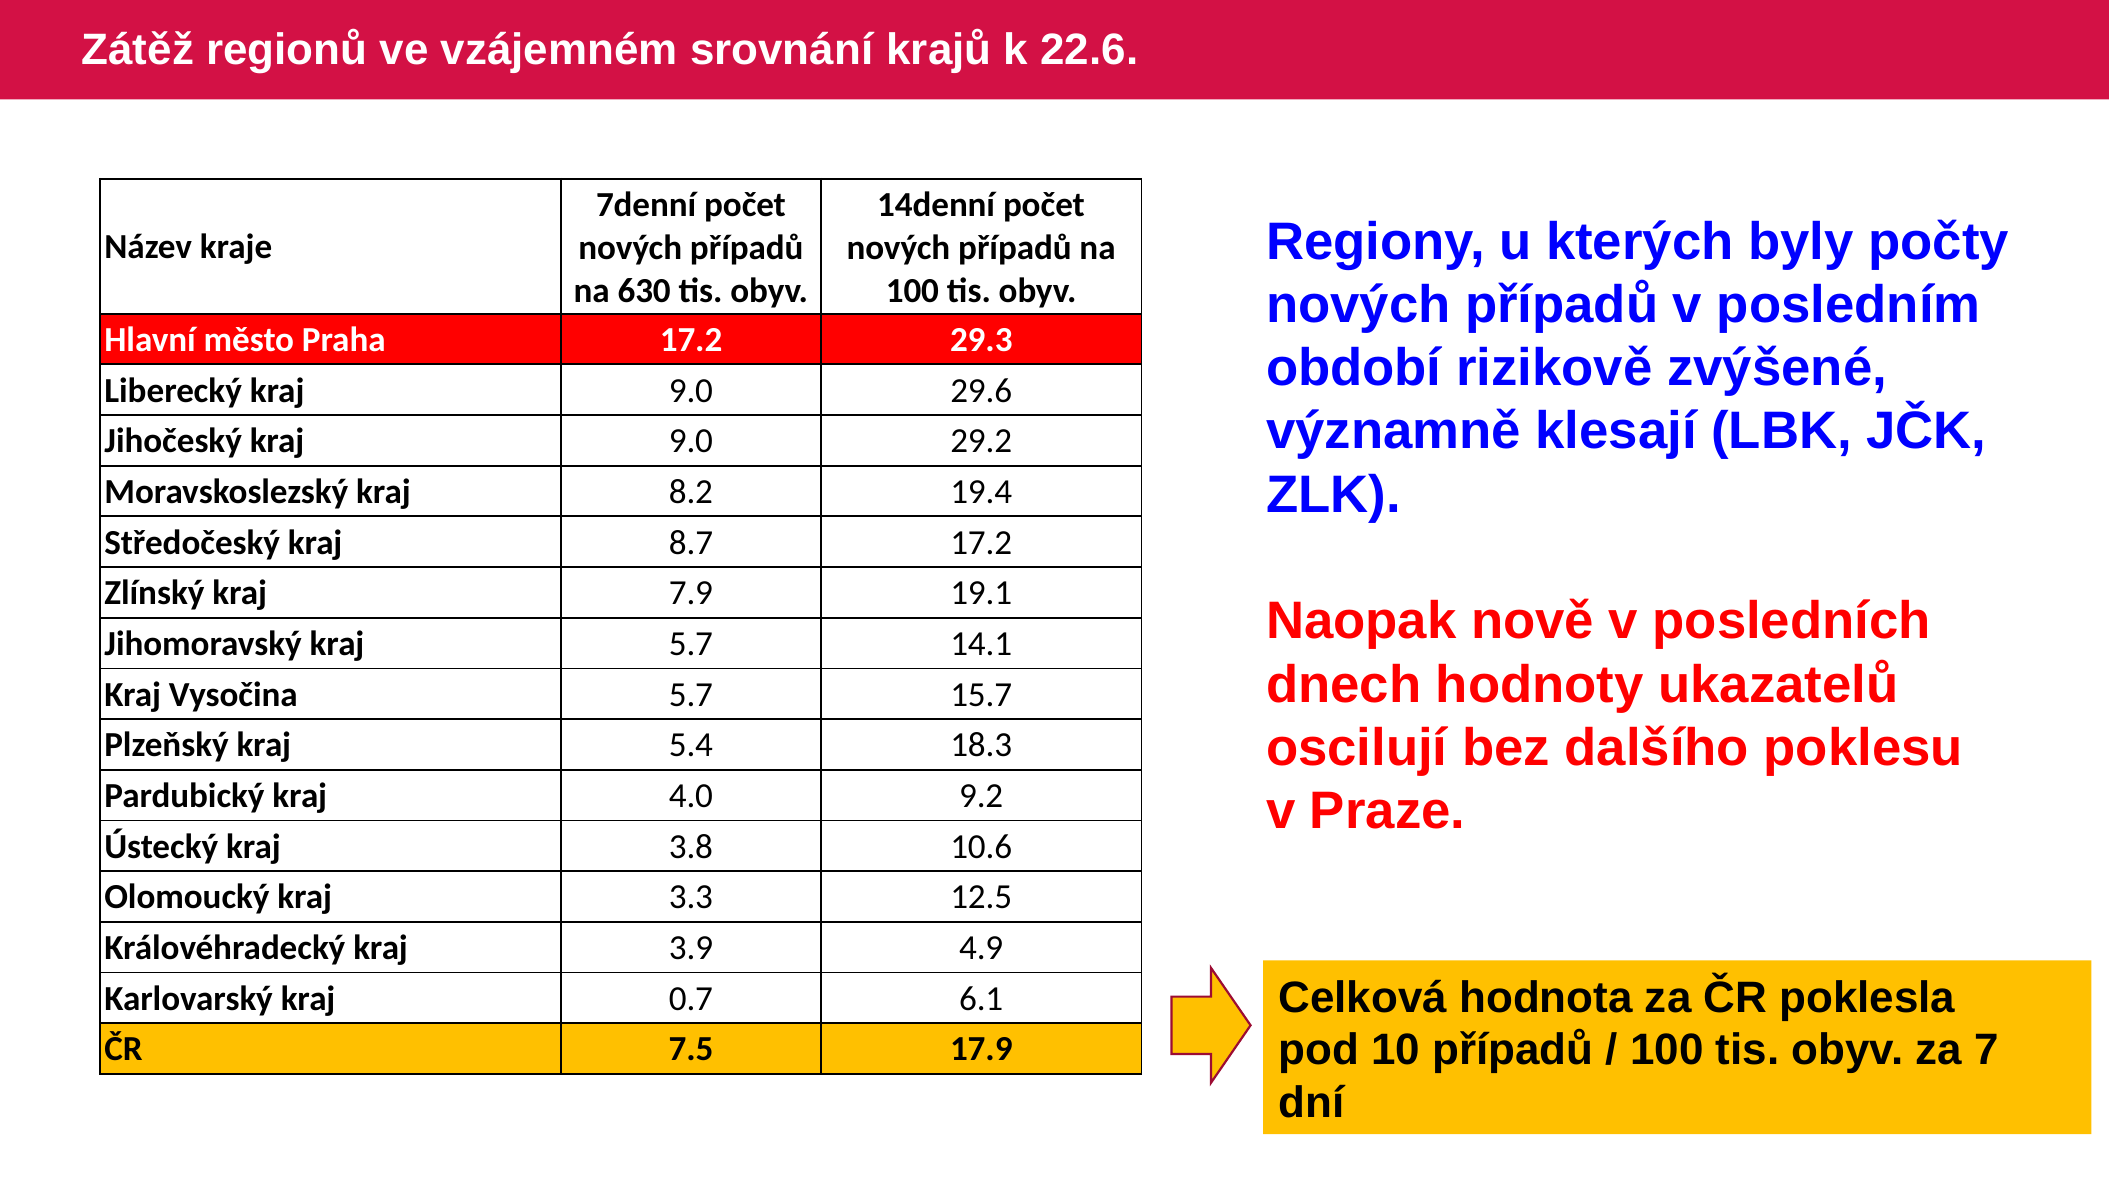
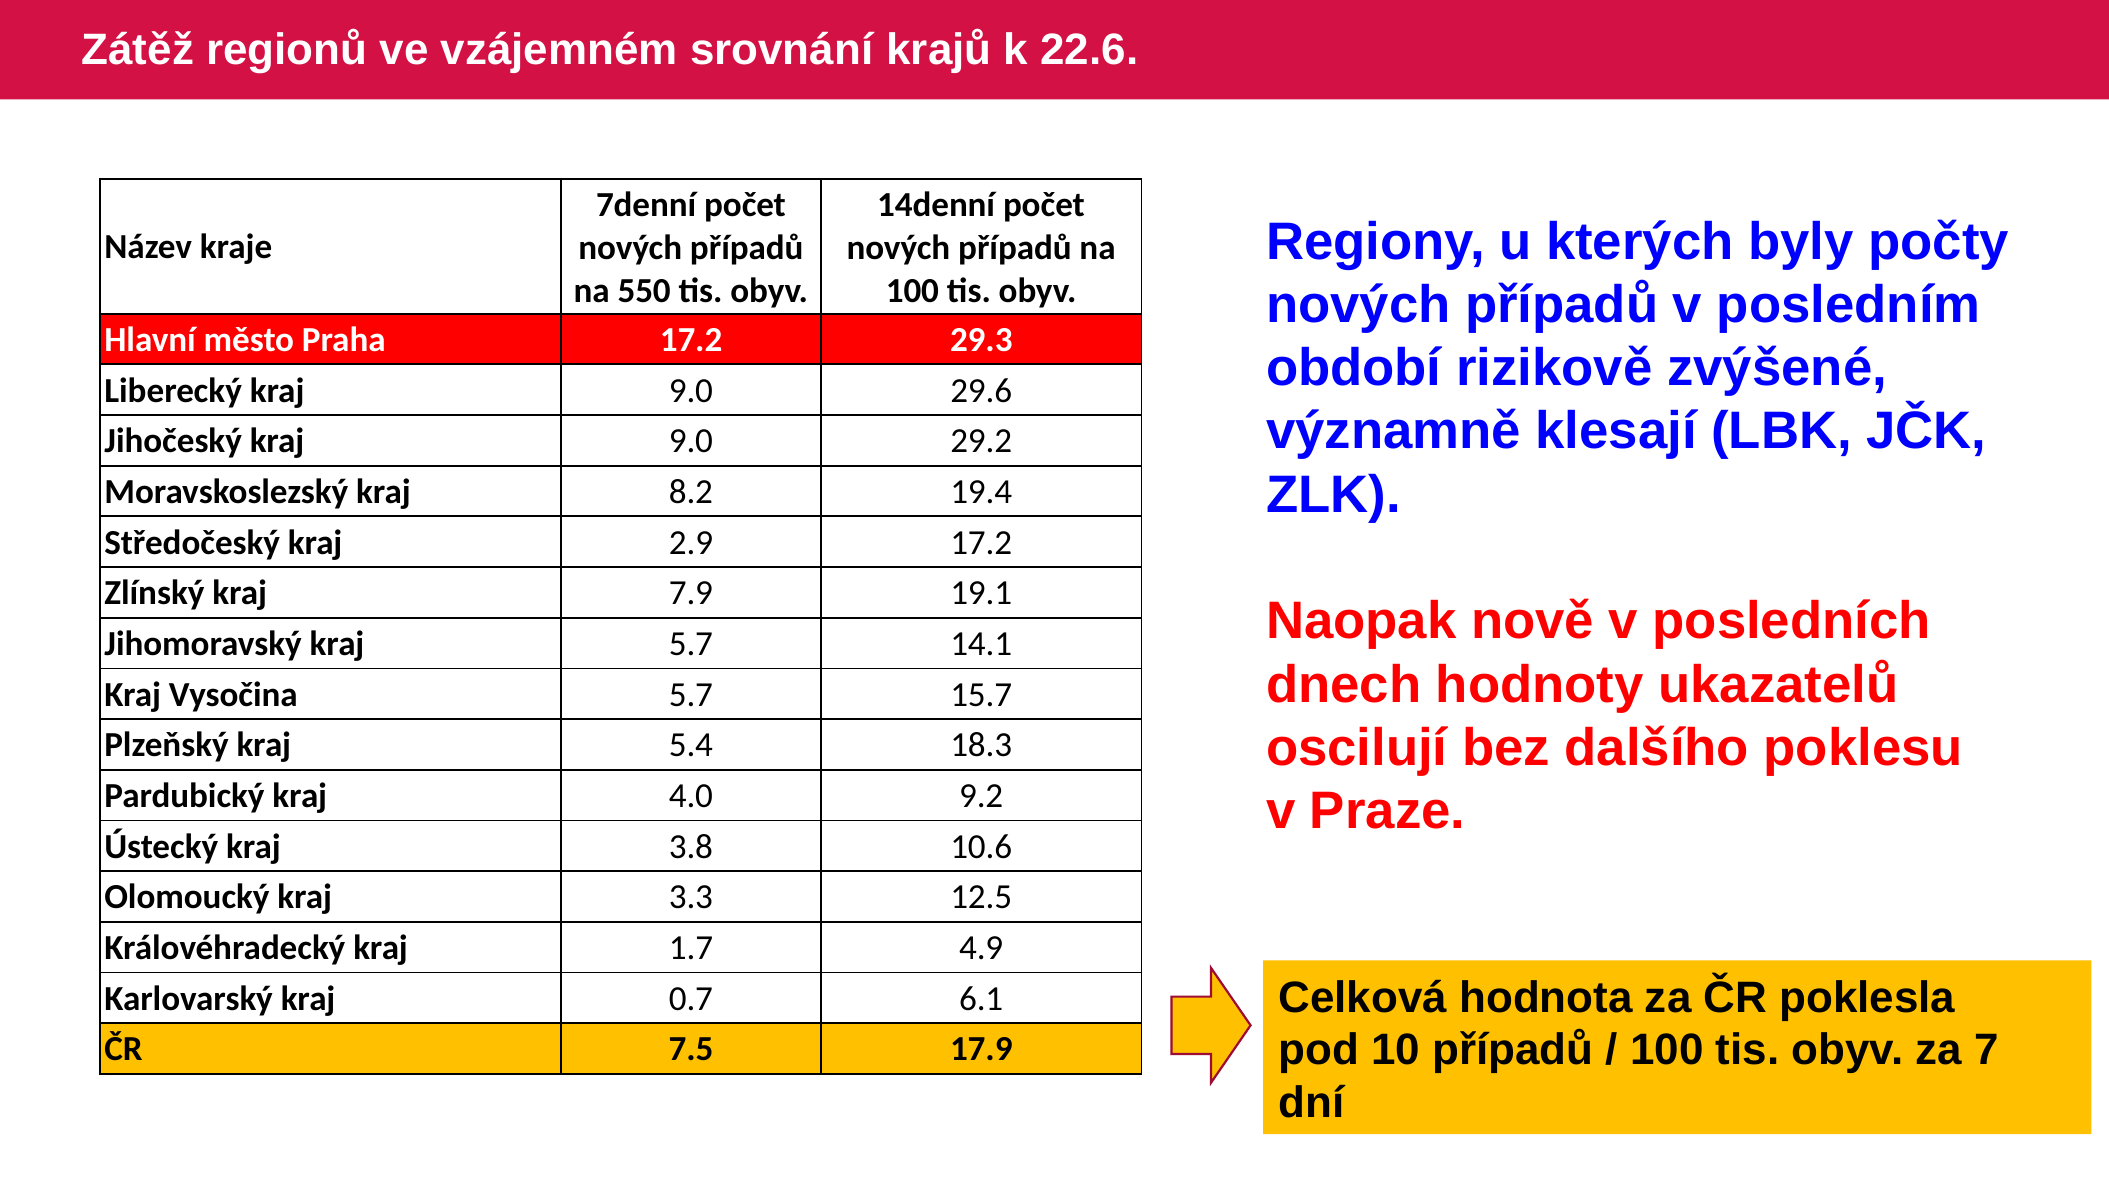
630: 630 -> 550
8.7: 8.7 -> 2.9
3.9: 3.9 -> 1.7
